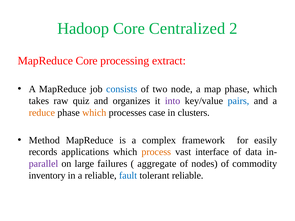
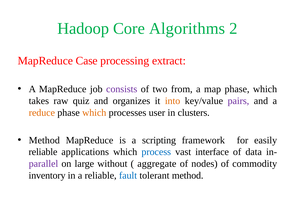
Centralized: Centralized -> Algorithms
MapReduce Core: Core -> Case
consists colour: blue -> purple
node: node -> from
into colour: purple -> orange
pairs colour: blue -> purple
case: case -> user
complex: complex -> scripting
records at (43, 152): records -> reliable
process colour: orange -> blue
failures: failures -> without
tolerant reliable: reliable -> method
